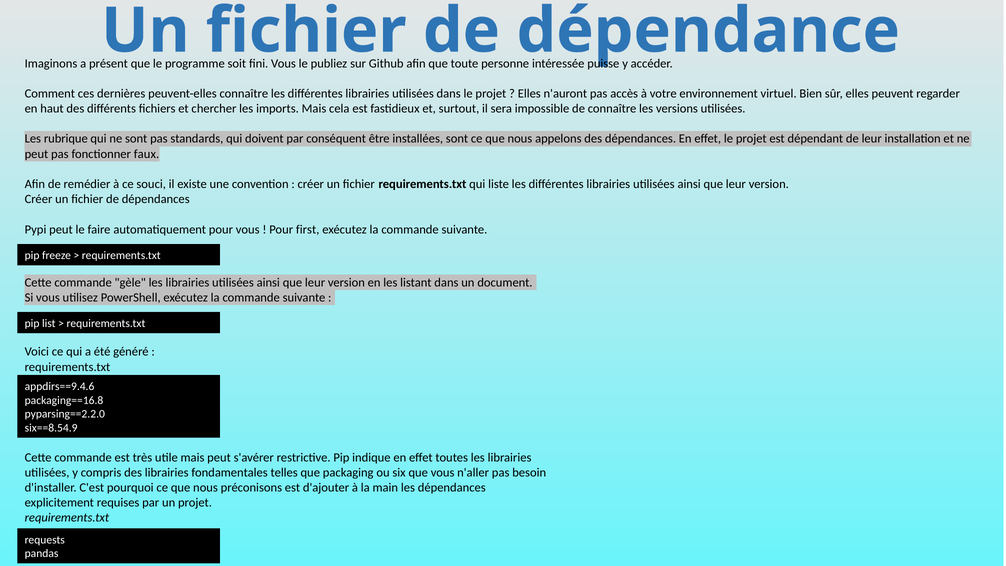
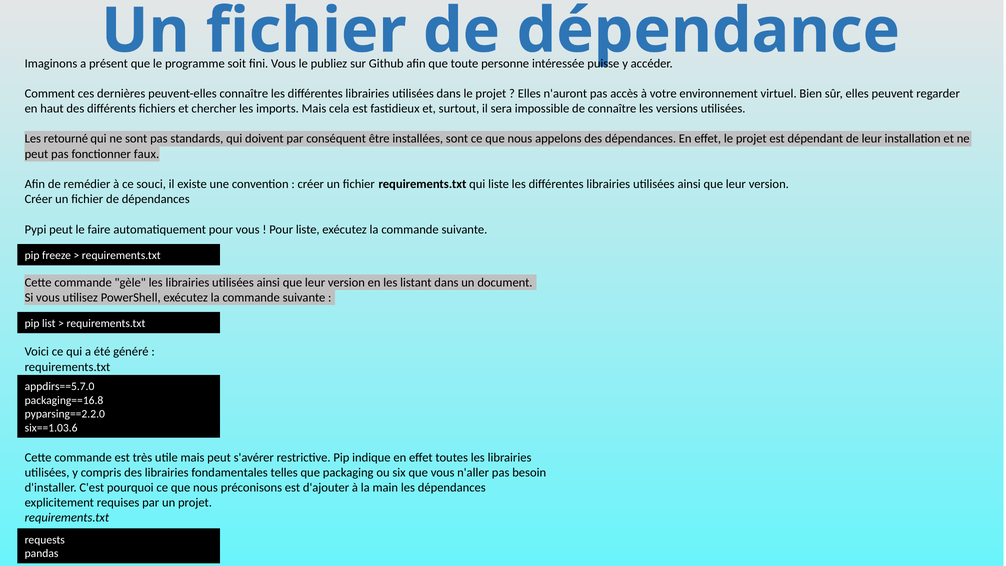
rubrique: rubrique -> retourné
Pour first: first -> liste
appdirs==9.4.6: appdirs==9.4.6 -> appdirs==5.7.0
six==8.54.9: six==8.54.9 -> six==1.03.6
